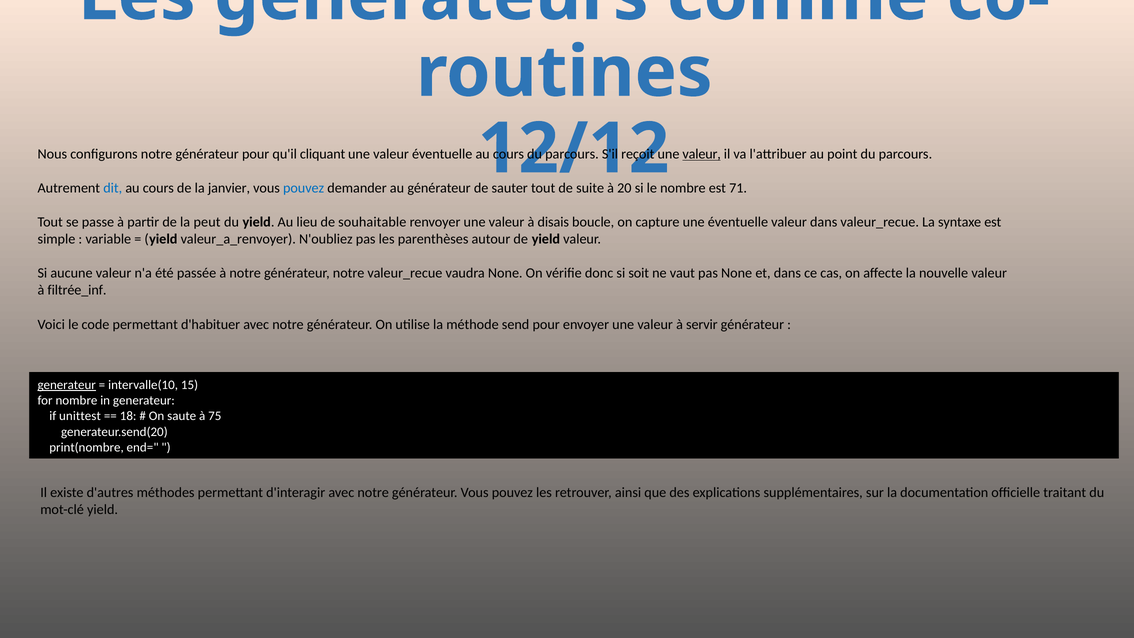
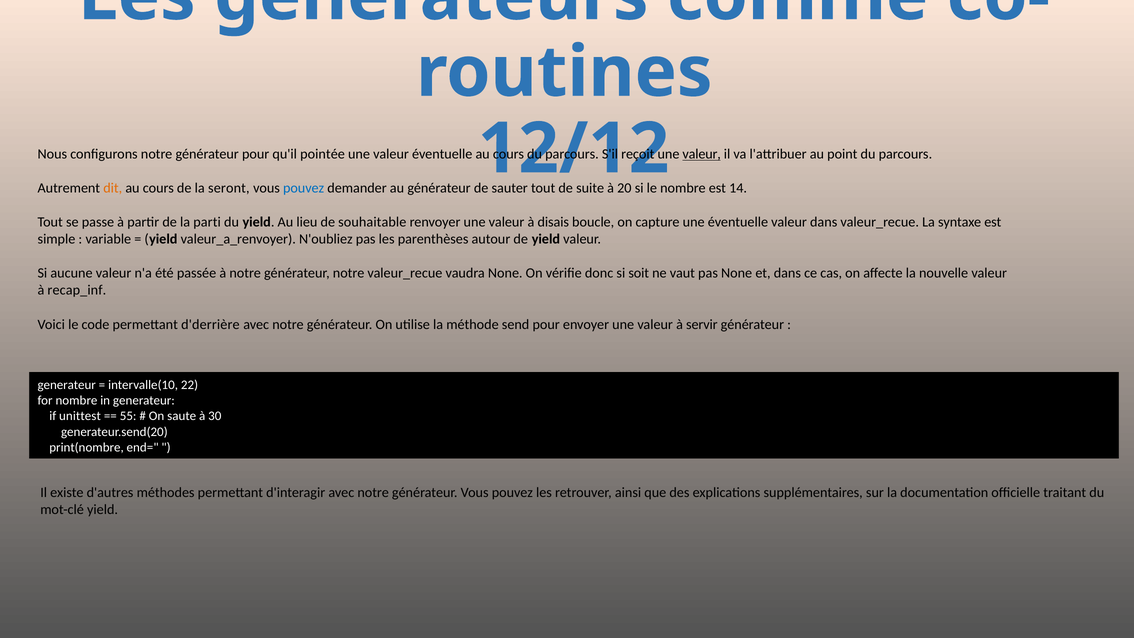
cliquant: cliquant -> pointée
dit colour: blue -> orange
janvier: janvier -> seront
71: 71 -> 14
peut: peut -> parti
filtrée_inf: filtrée_inf -> recap_inf
d'habituer: d'habituer -> d'derrière
generateur at (67, 385) underline: present -> none
15: 15 -> 22
18: 18 -> 55
75: 75 -> 30
